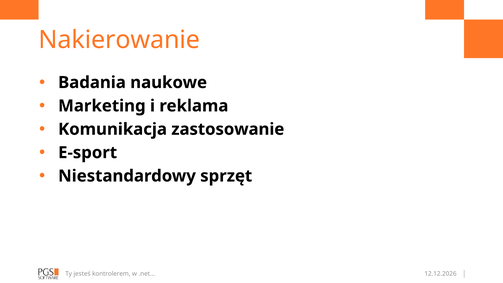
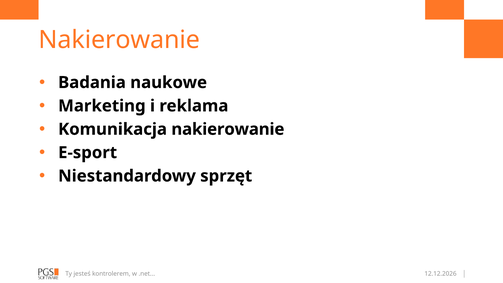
Komunikacja zastosowanie: zastosowanie -> nakierowanie
